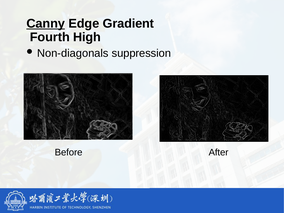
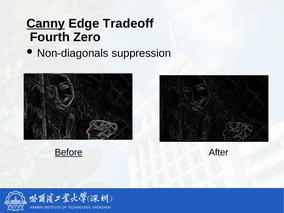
Gradient: Gradient -> Tradeoff
High: High -> Zero
Before underline: none -> present
